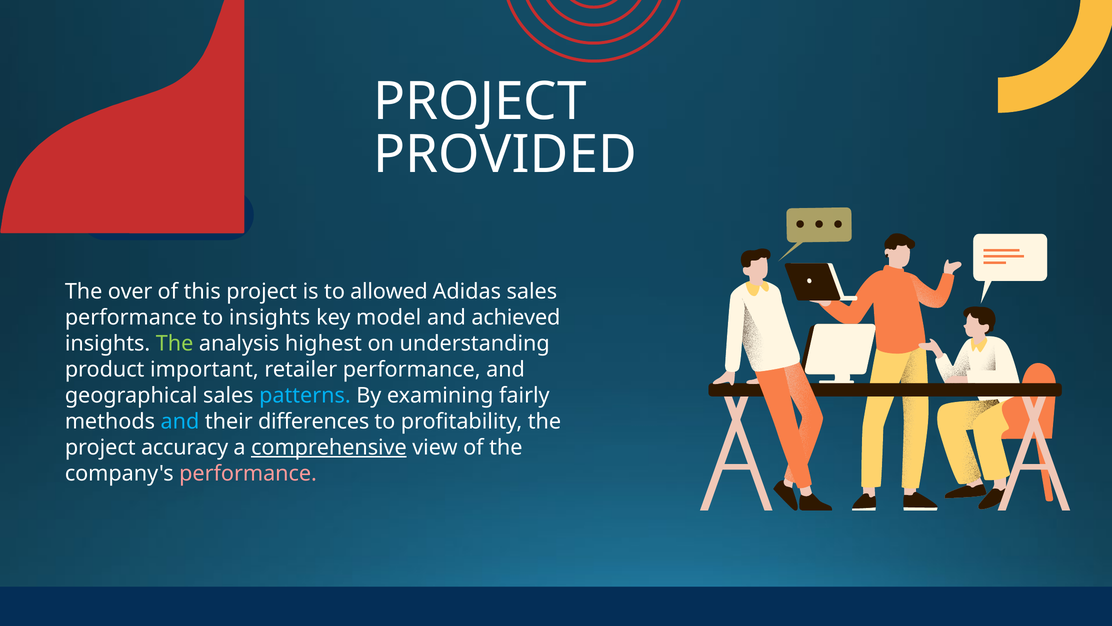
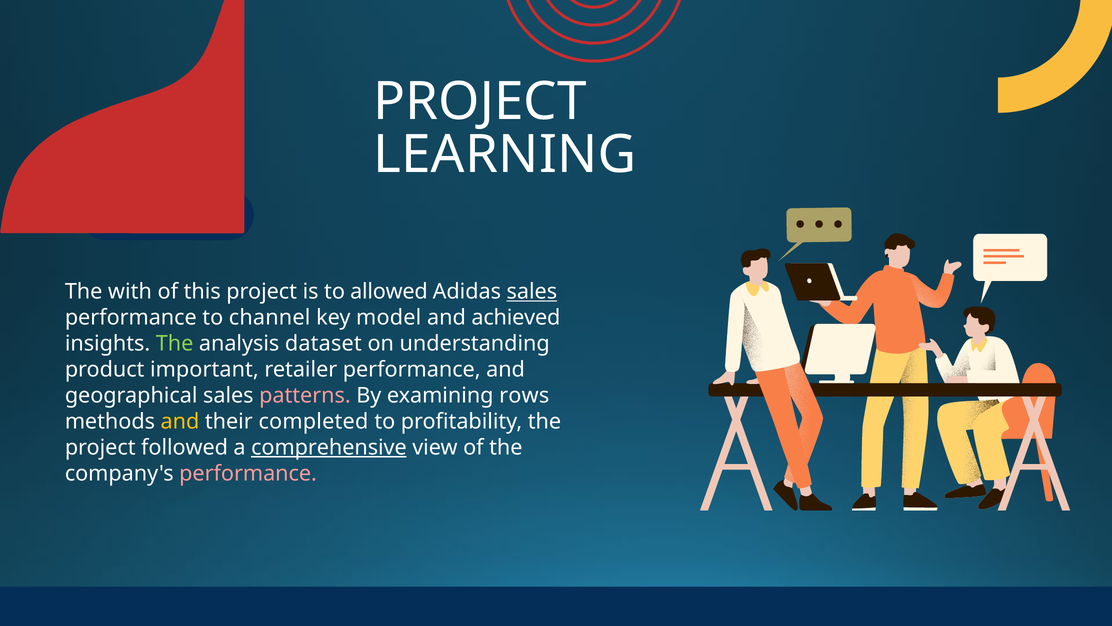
PROVIDED: PROVIDED -> LEARNING
over: over -> with
sales at (532, 291) underline: none -> present
to insights: insights -> channel
highest: highest -> dataset
patterns colour: light blue -> pink
fairly: fairly -> rows
and at (180, 421) colour: light blue -> yellow
differences: differences -> completed
accuracy: accuracy -> followed
